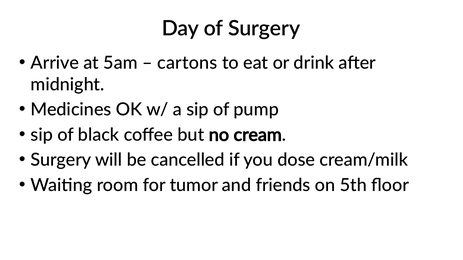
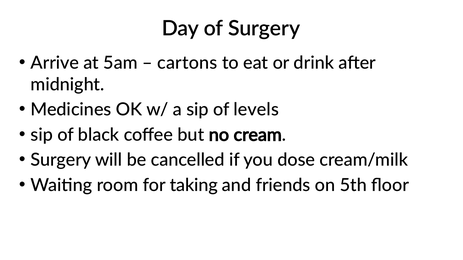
pump: pump -> levels
tumor: tumor -> taking
